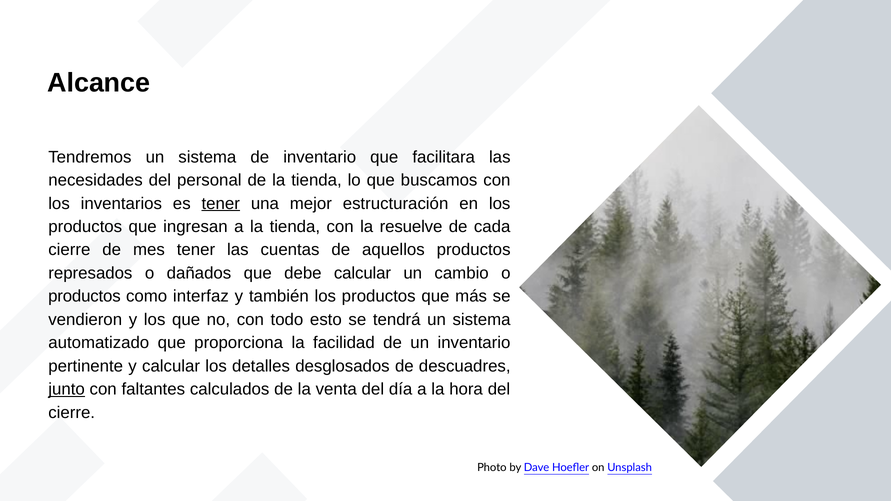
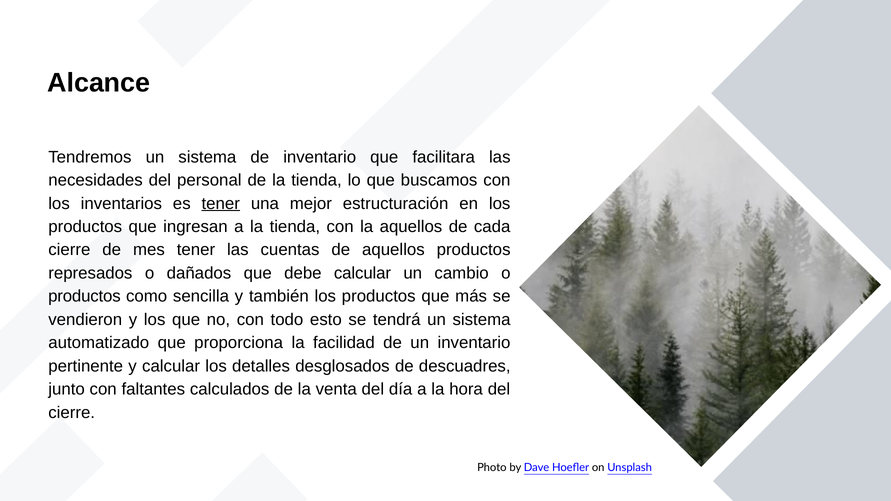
la resuelve: resuelve -> aquellos
interfaz: interfaz -> sencilla
junto underline: present -> none
